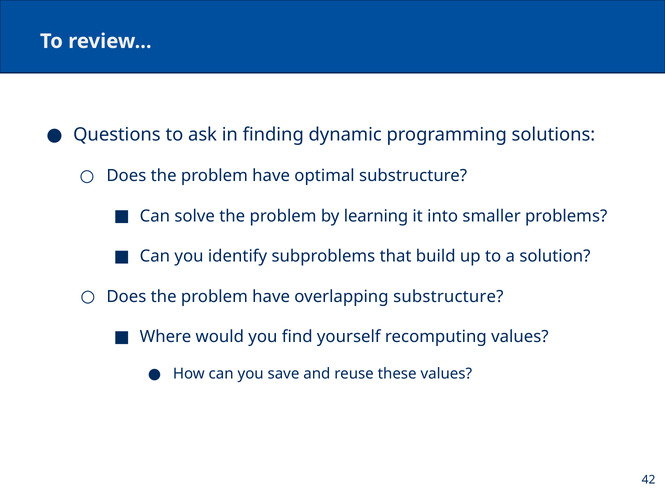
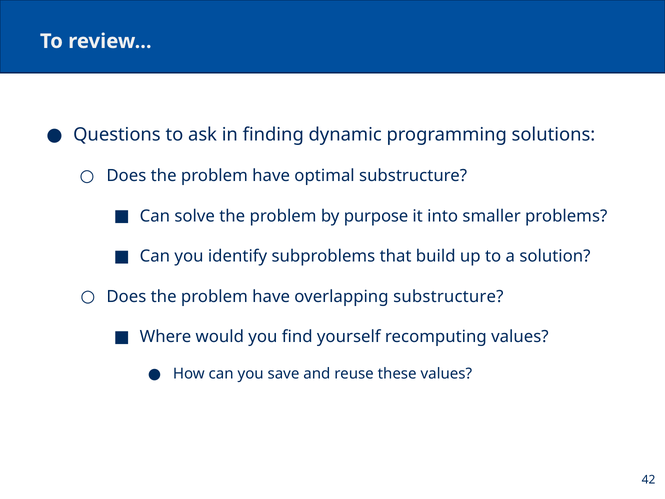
learning: learning -> purpose
